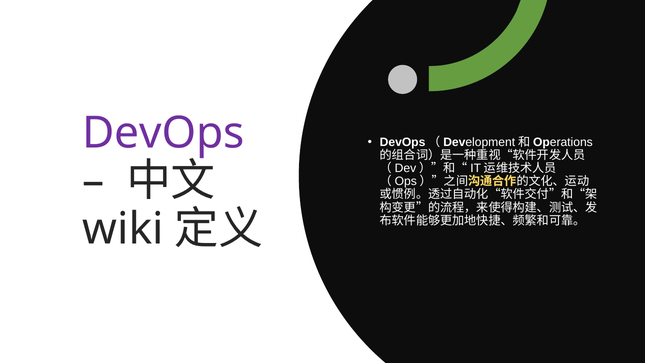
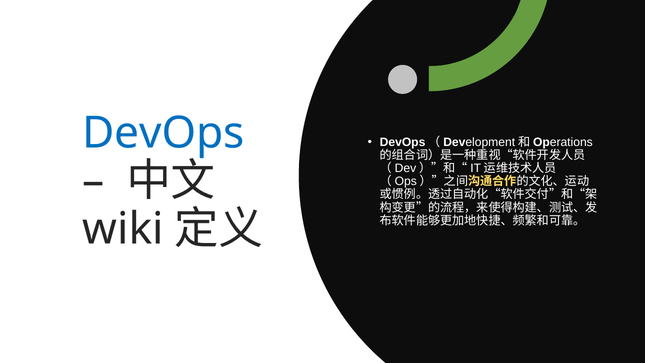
DevOps colour: purple -> blue
